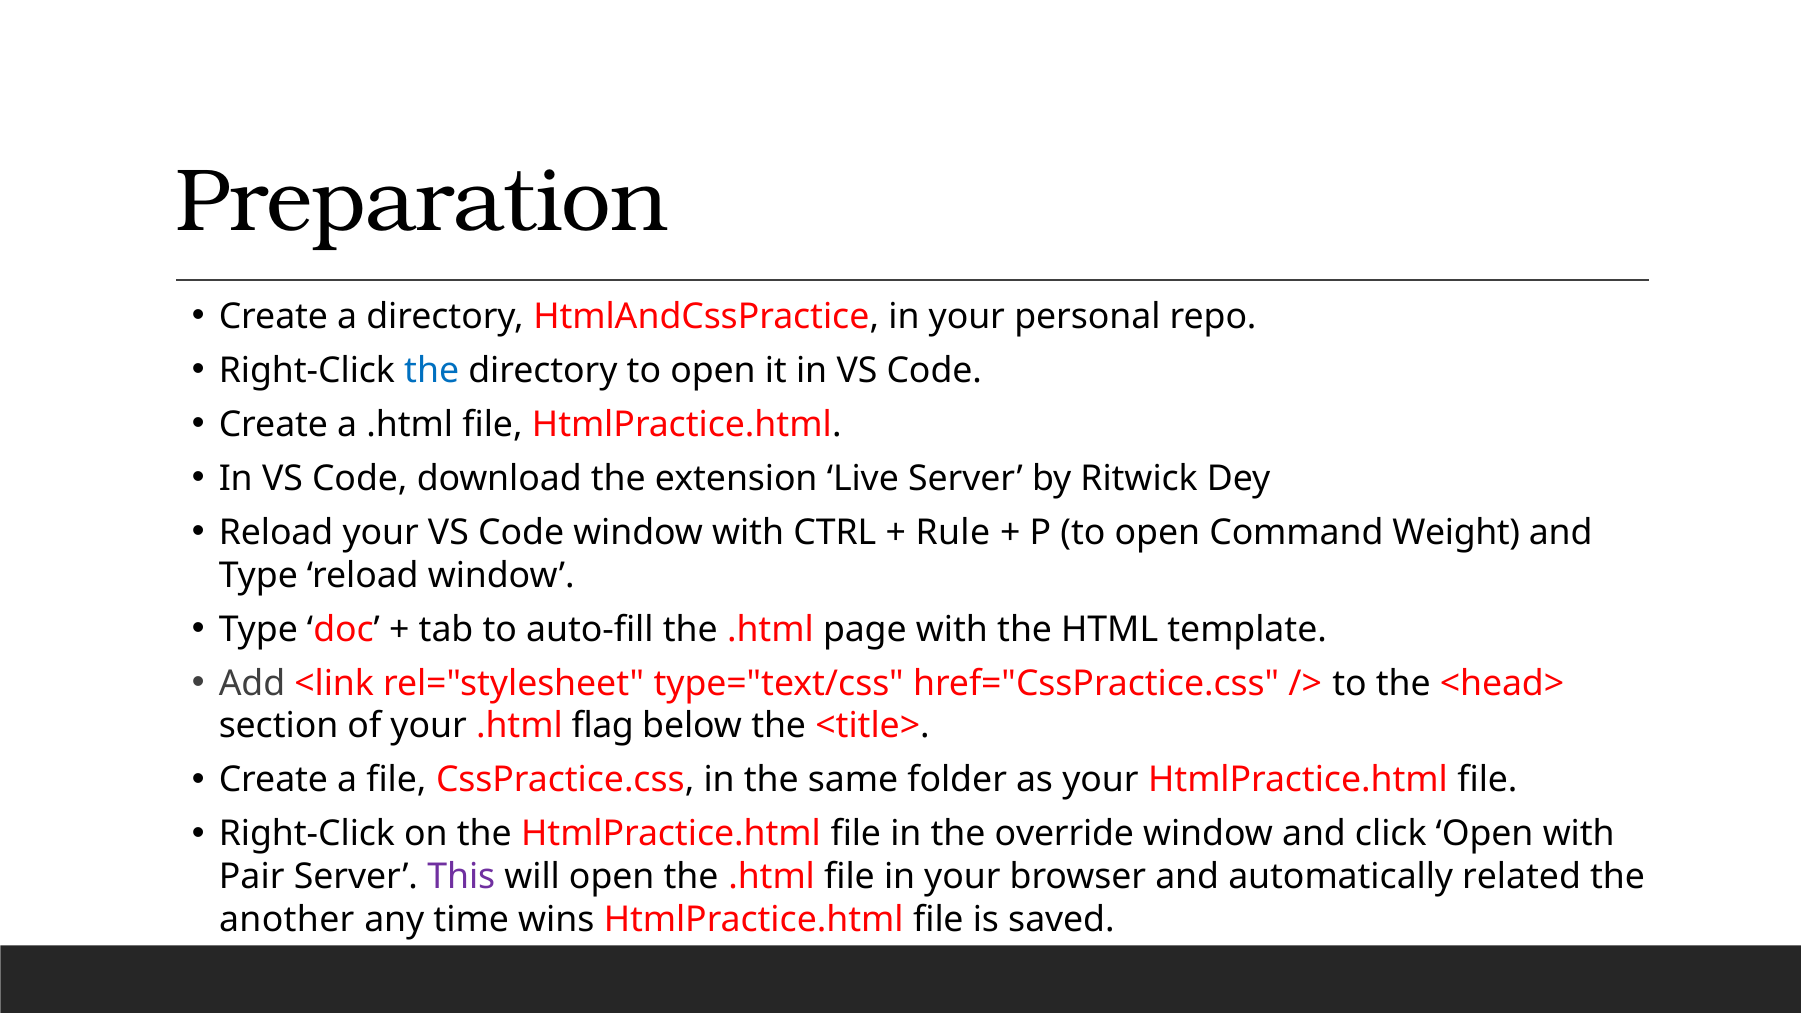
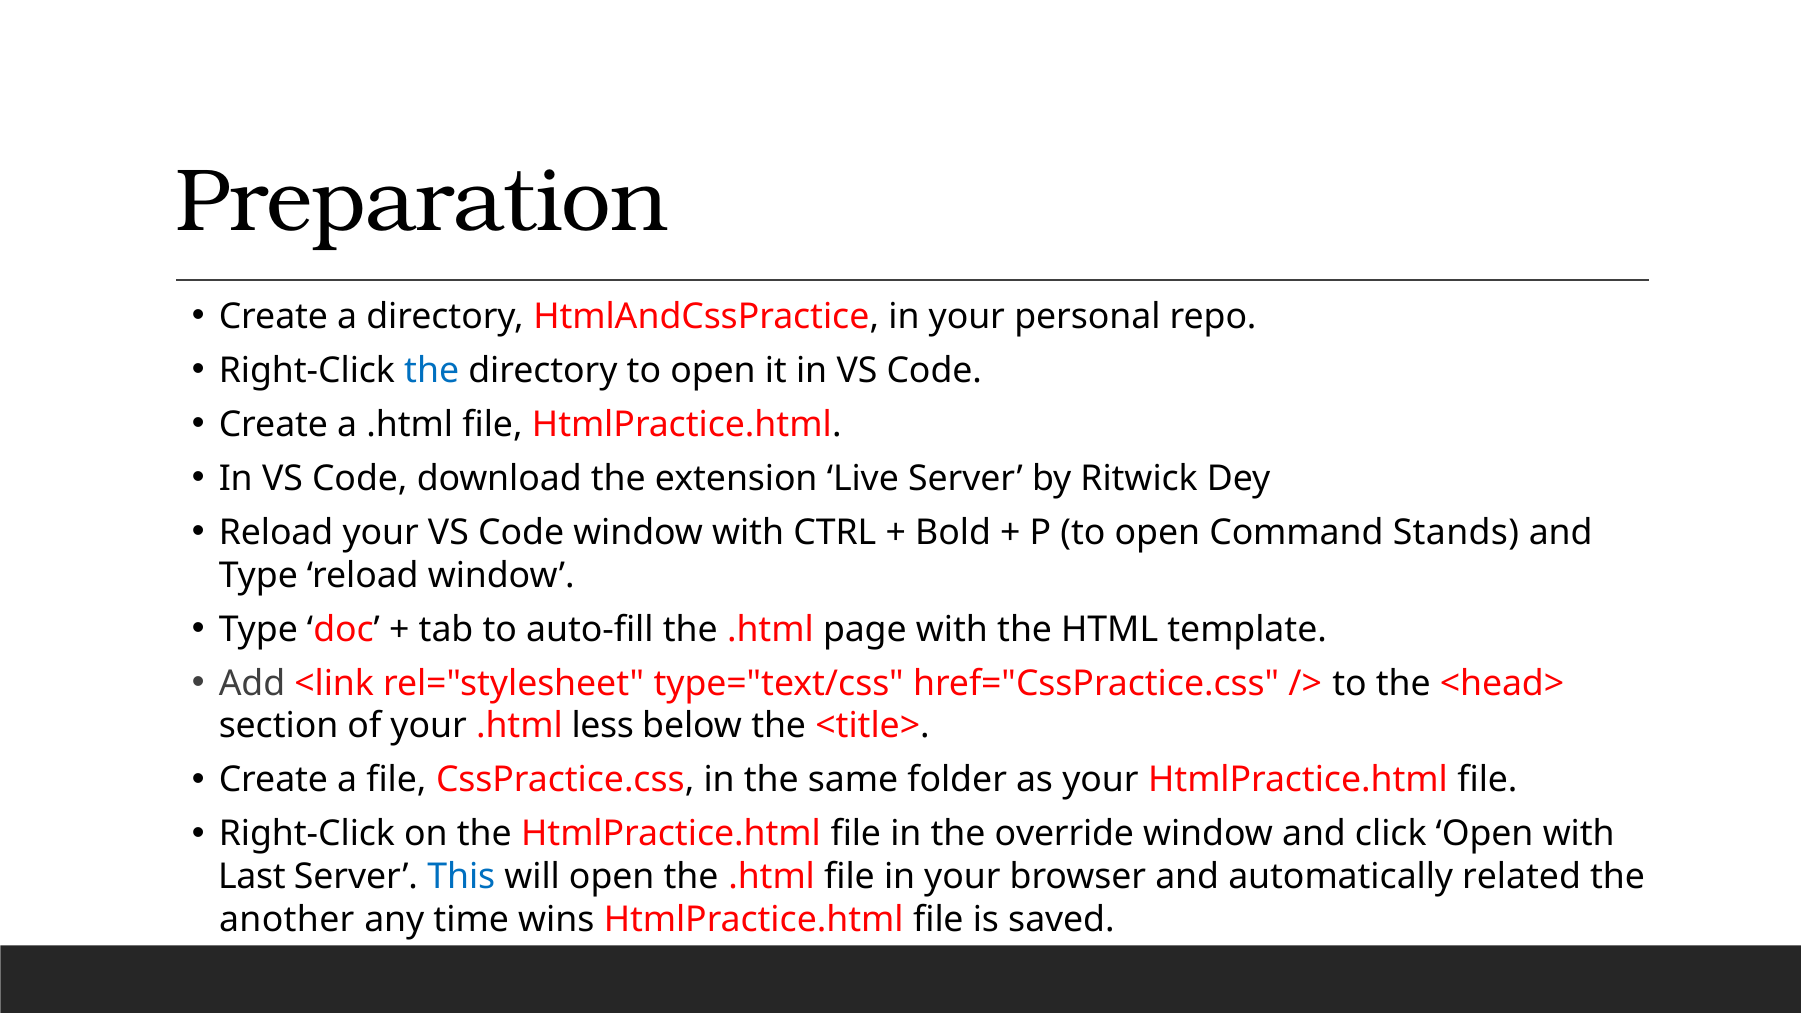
Rule: Rule -> Bold
Weight: Weight -> Stands
flag: flag -> less
Pair: Pair -> Last
This colour: purple -> blue
